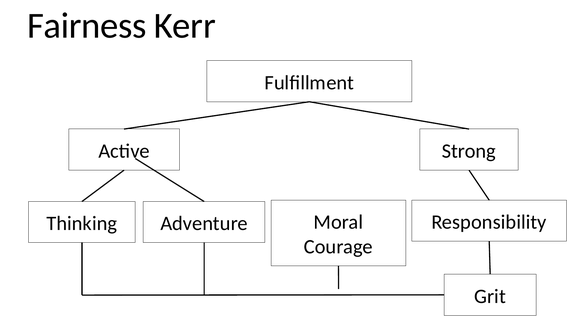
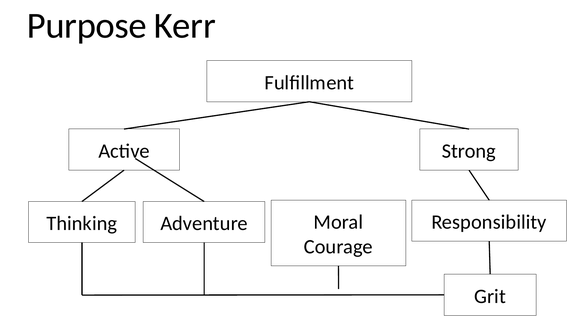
Fairness: Fairness -> Purpose
